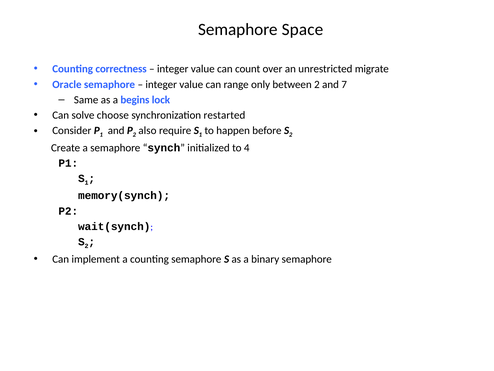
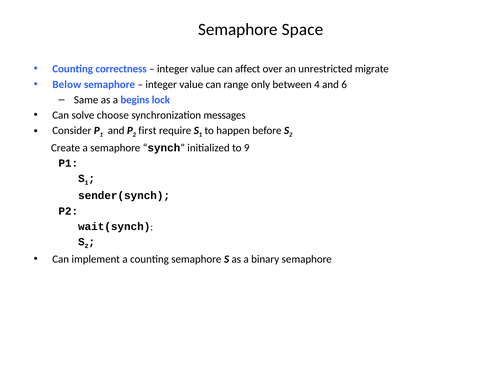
count: count -> affect
Oracle: Oracle -> Below
between 2: 2 -> 4
7: 7 -> 6
restarted: restarted -> messages
also: also -> first
4: 4 -> 9
memory(synch: memory(synch -> sender(synch
